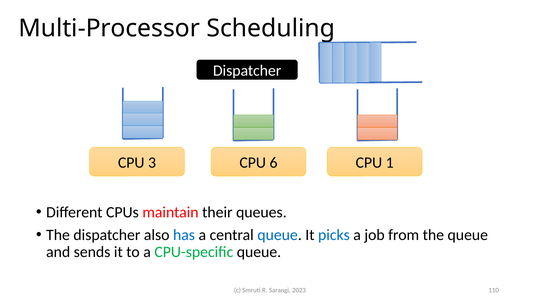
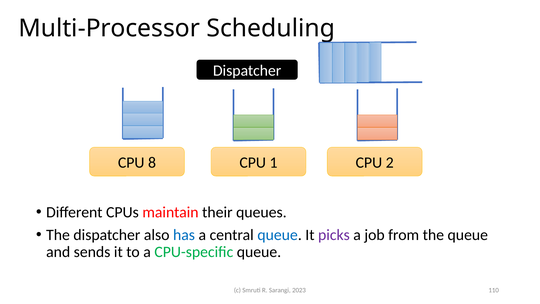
3: 3 -> 8
6: 6 -> 1
1: 1 -> 2
picks colour: blue -> purple
